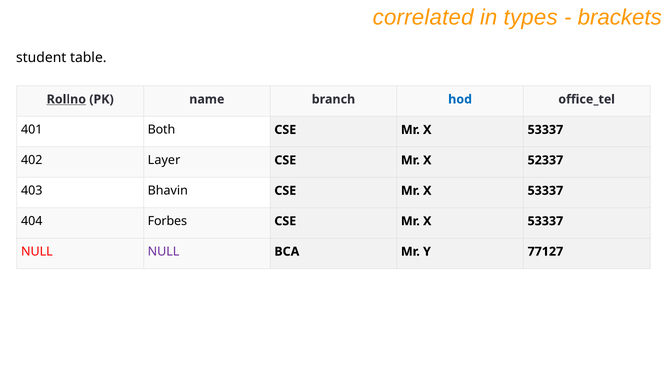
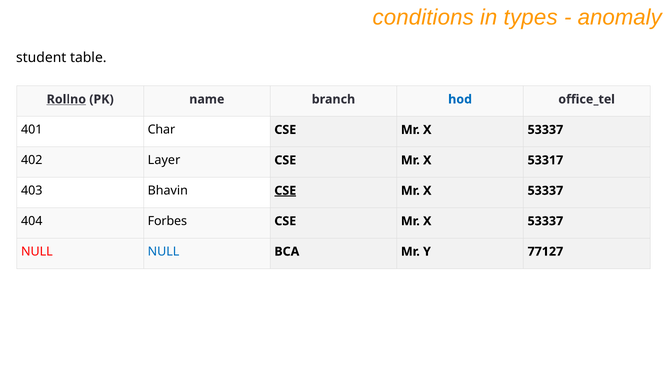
correlated: correlated -> conditions
brackets: brackets -> anomaly
Both: Both -> Char
52337: 52337 -> 53317
CSE at (285, 191) underline: none -> present
NULL at (164, 252) colour: purple -> blue
